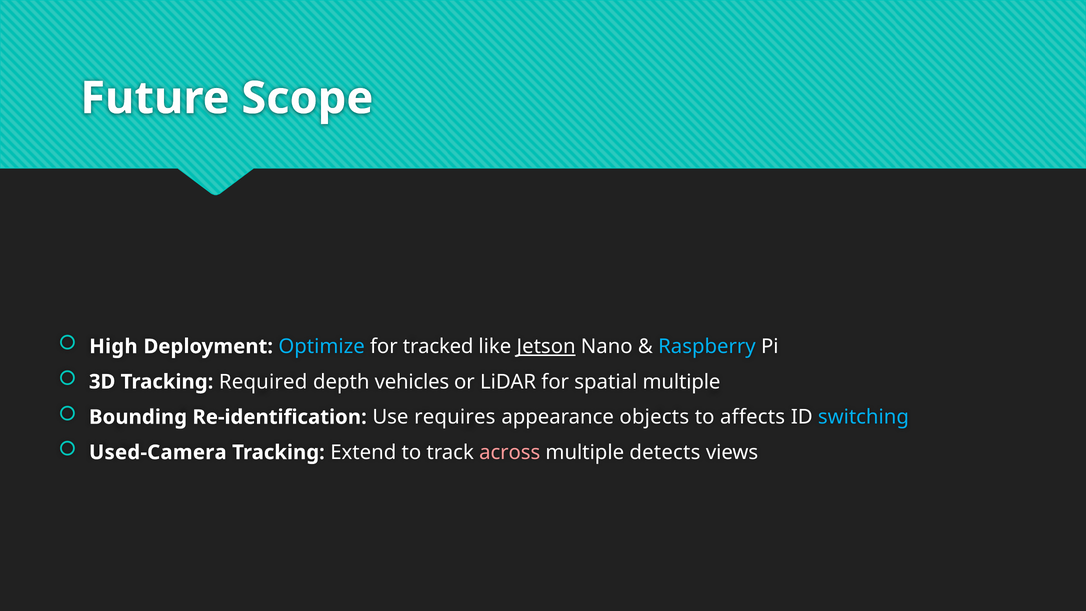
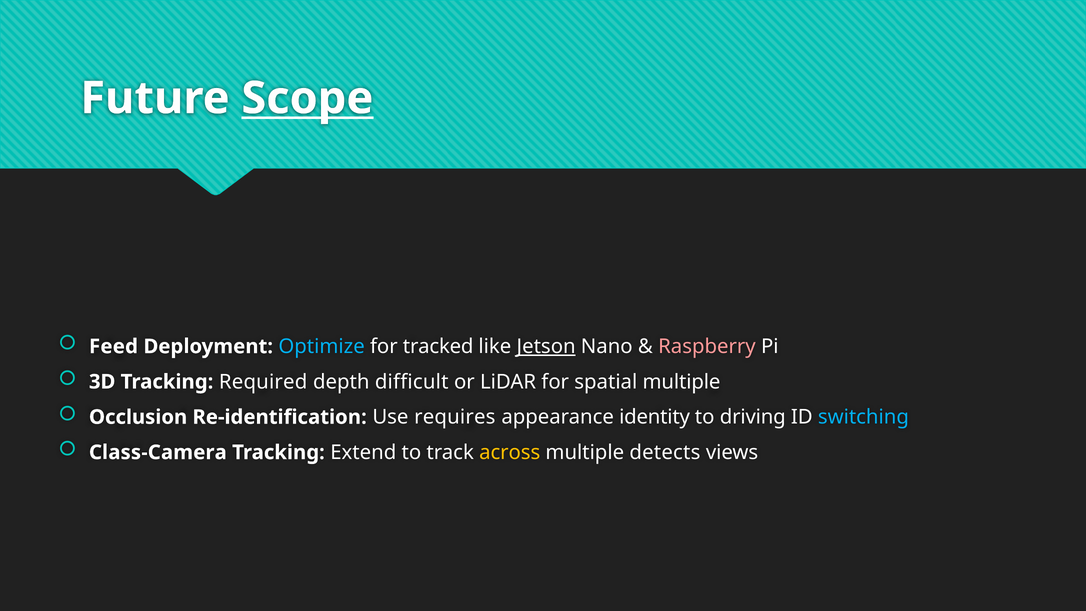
Scope underline: none -> present
High: High -> Feed
Raspberry colour: light blue -> pink
vehicles: vehicles -> difficult
Bounding: Bounding -> Occlusion
objects: objects -> identity
affects: affects -> driving
Used-Camera: Used-Camera -> Class-Camera
across colour: pink -> yellow
